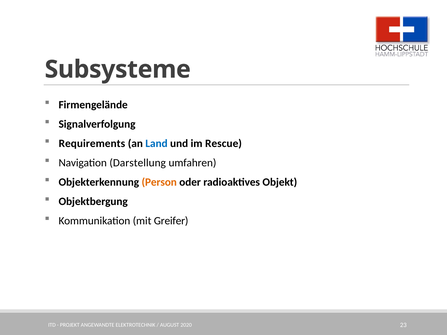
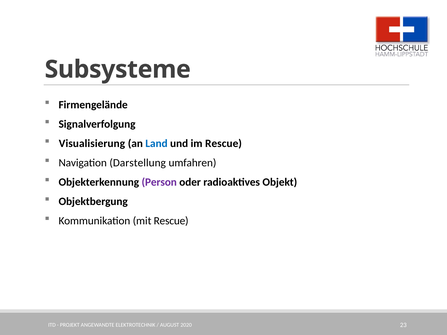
Requirements: Requirements -> Visualisierung
Person colour: orange -> purple
mit Greifer: Greifer -> Rescue
